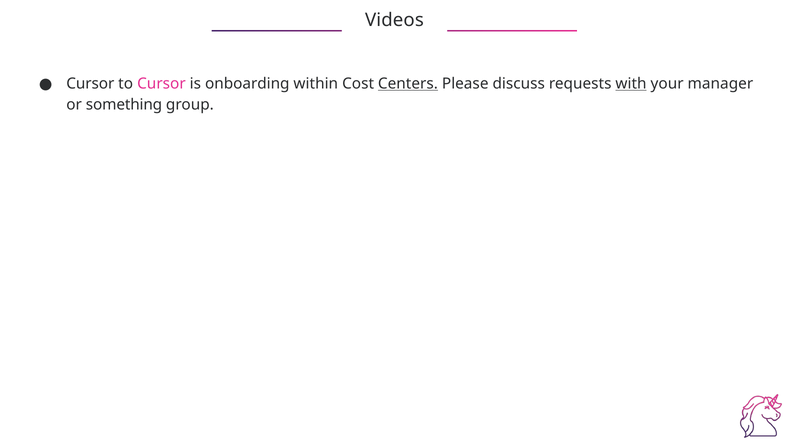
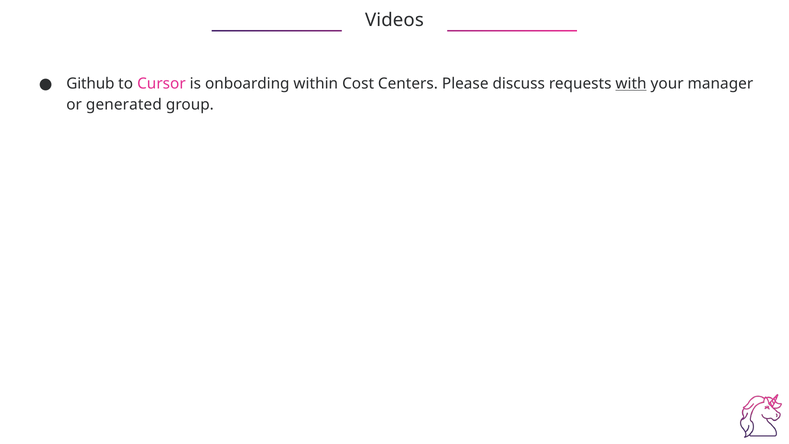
Cursor at (90, 84): Cursor -> Github
Centers underline: present -> none
something: something -> generated
